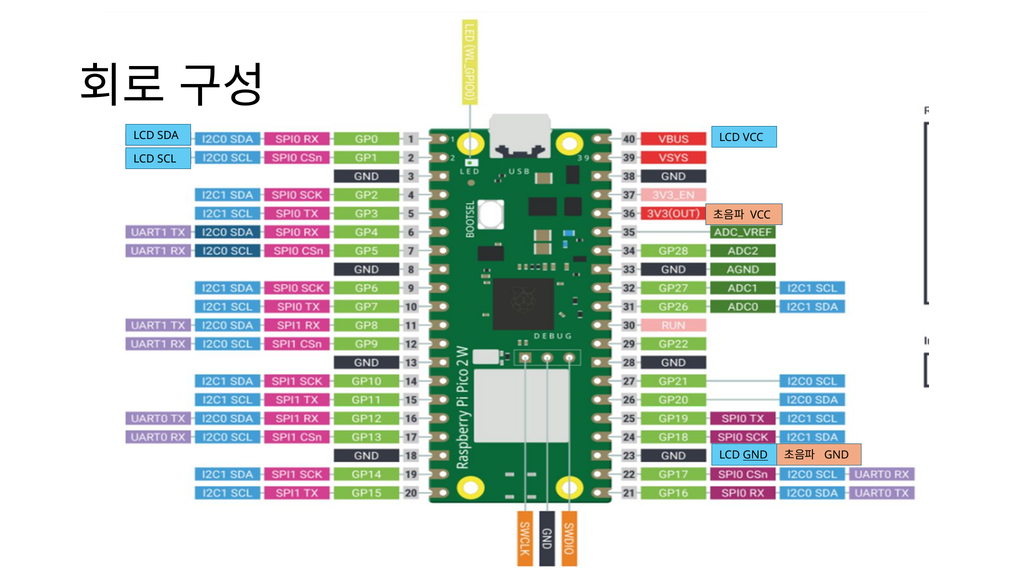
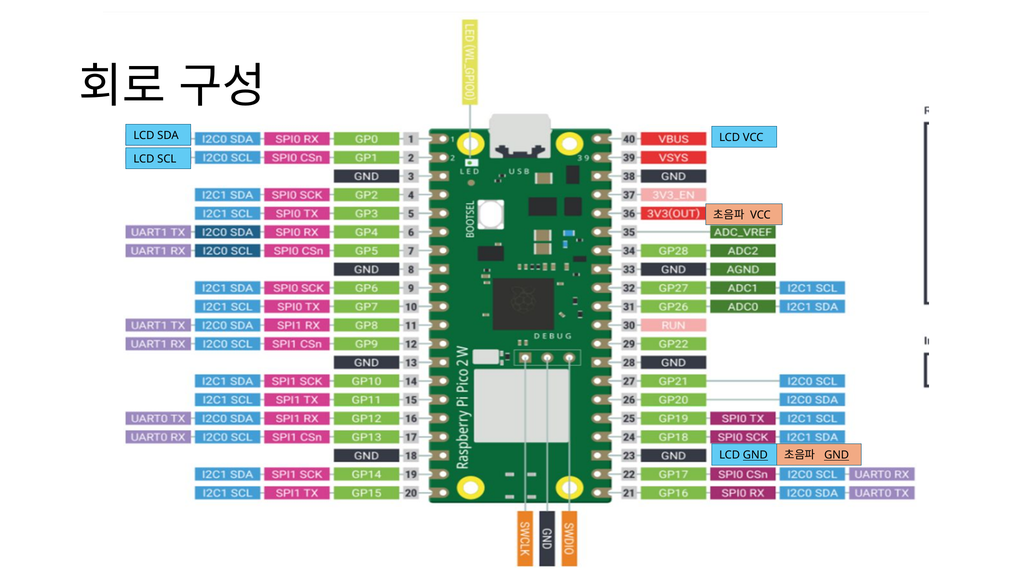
GND at (837, 455) underline: none -> present
